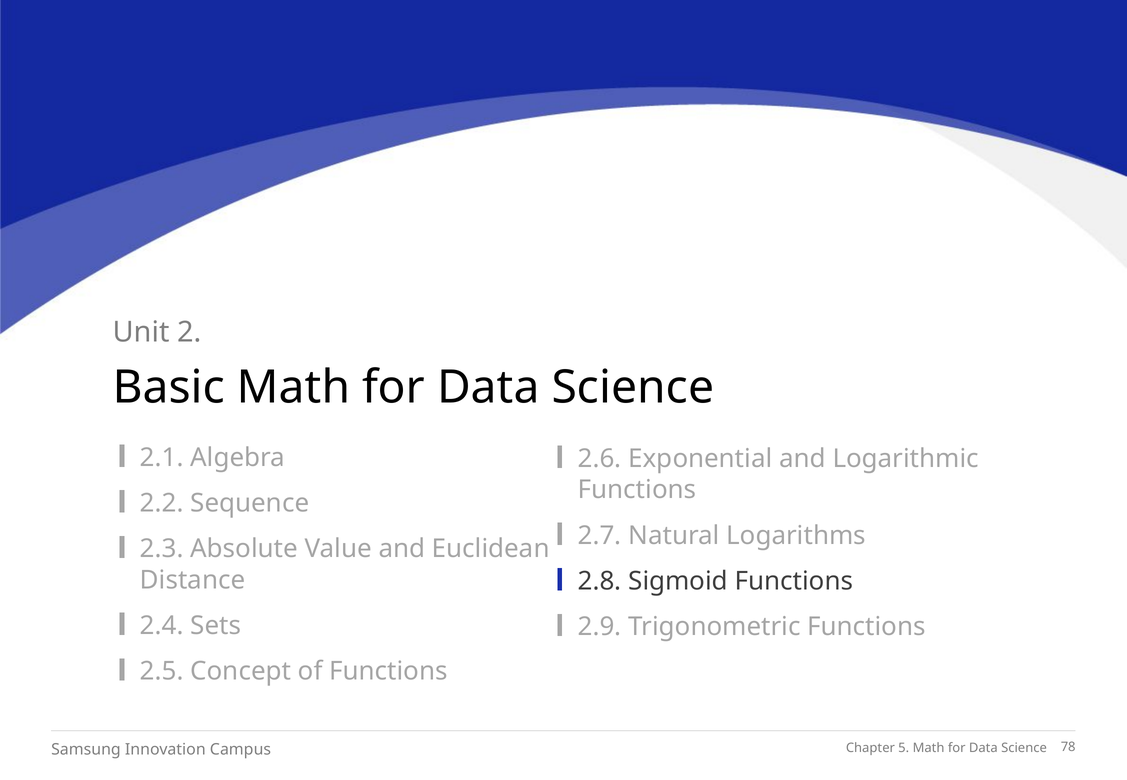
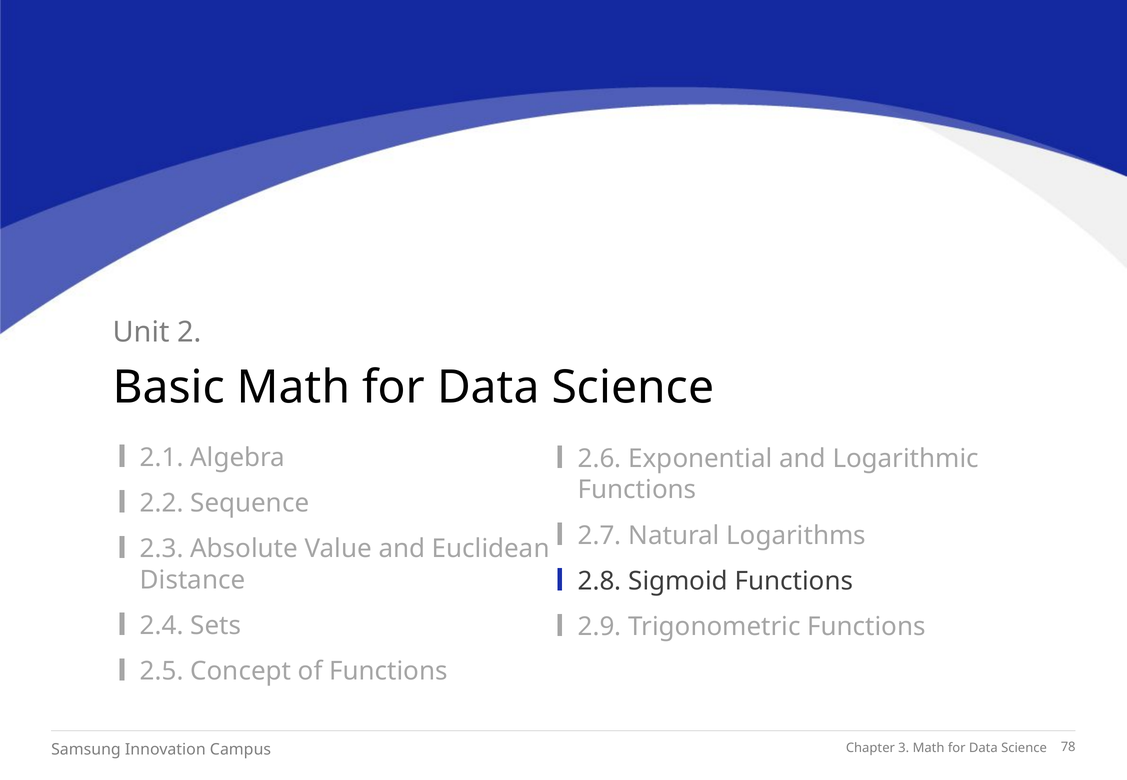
5: 5 -> 3
